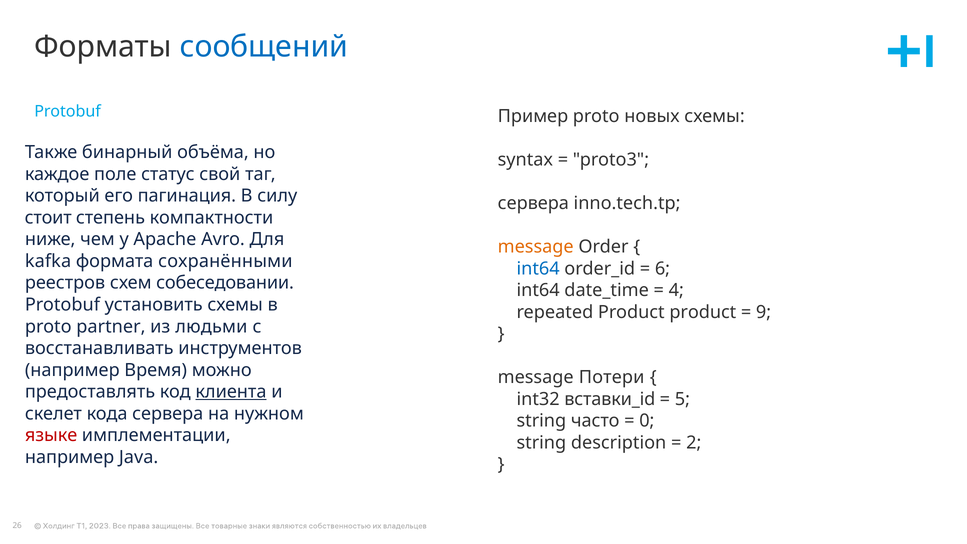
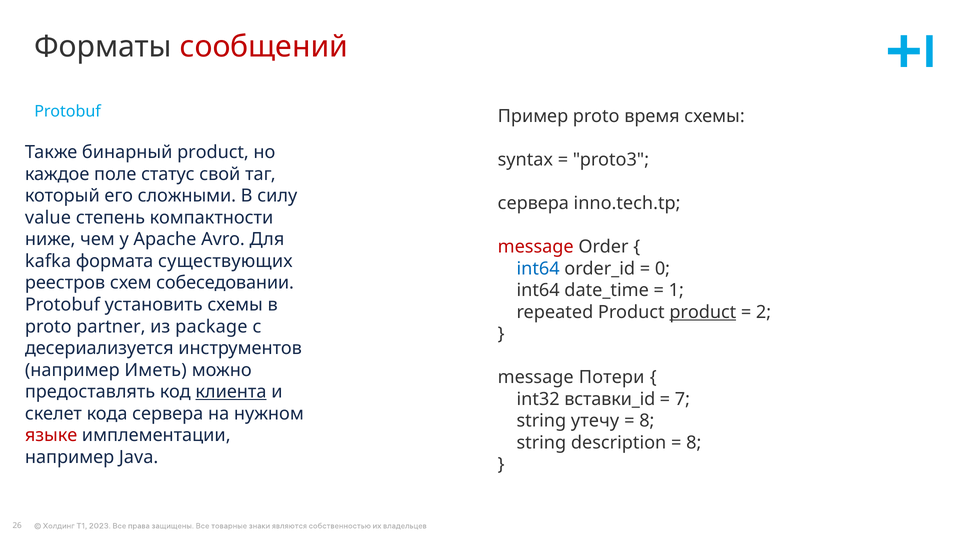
сообщений colour: blue -> red
новых: новых -> время
бинарный объёма: объёма -> product
пагинация: пагинация -> сложными
стоит: стоит -> value
message at (536, 247) colour: orange -> red
сохранёнными: сохранёнными -> существующих
6: 6 -> 0
4: 4 -> 1
product at (703, 312) underline: none -> present
9: 9 -> 2
людьми: людьми -> package
восстанавливать: восстанавливать -> десериализуется
Время: Время -> Иметь
5: 5 -> 7
часто: часто -> утечу
0 at (647, 421): 0 -> 8
2 at (694, 443): 2 -> 8
